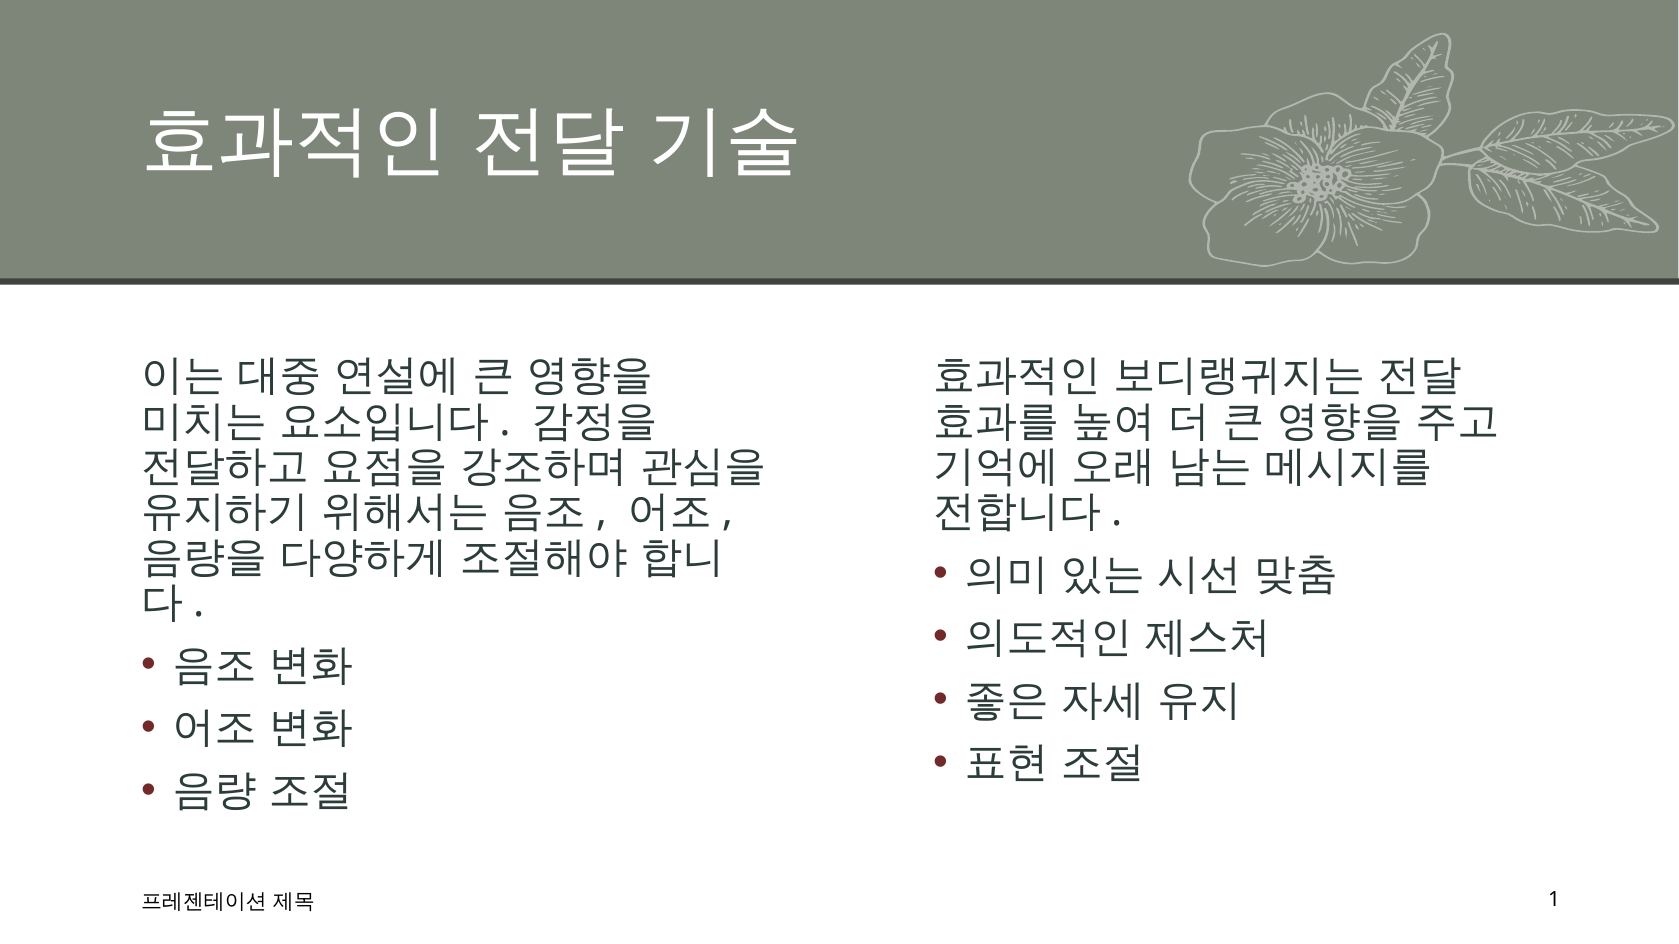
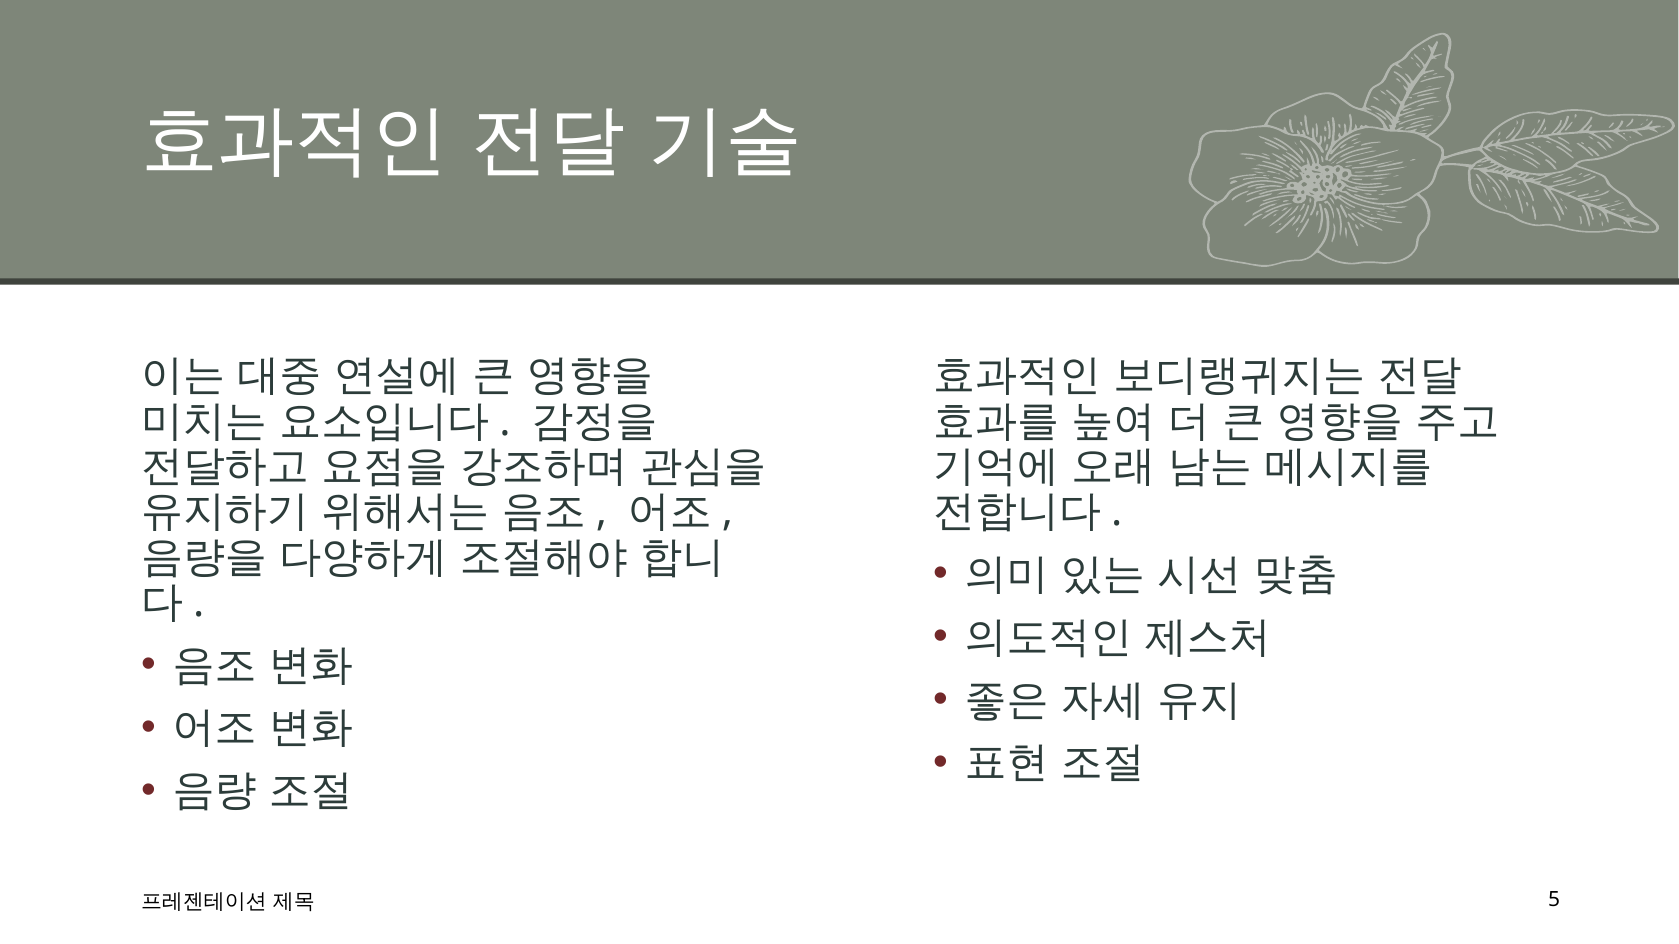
1: 1 -> 5
